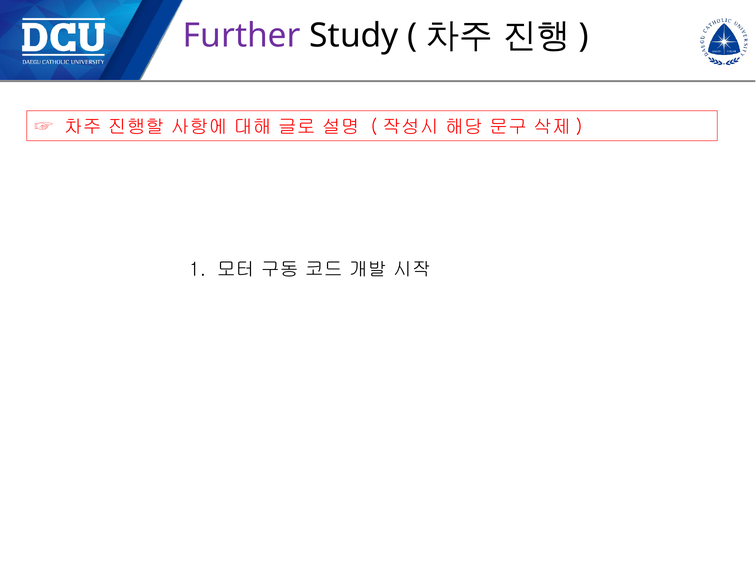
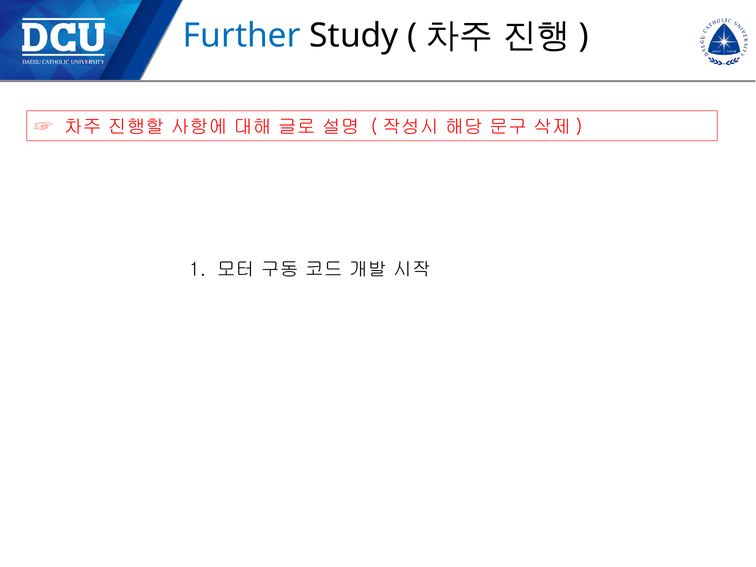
Further colour: purple -> blue
